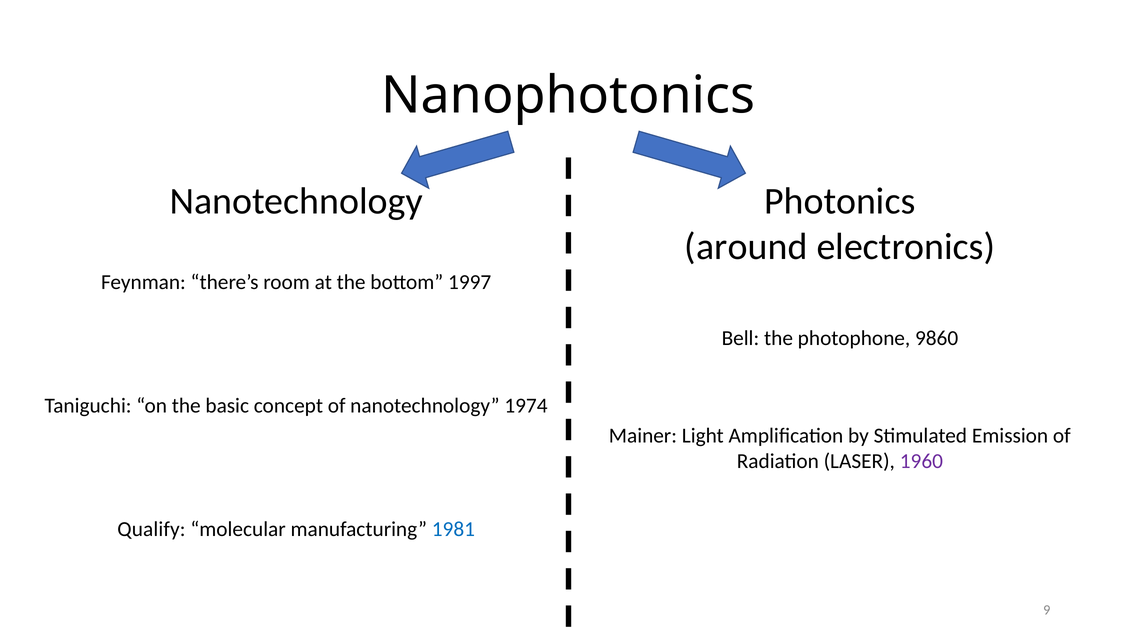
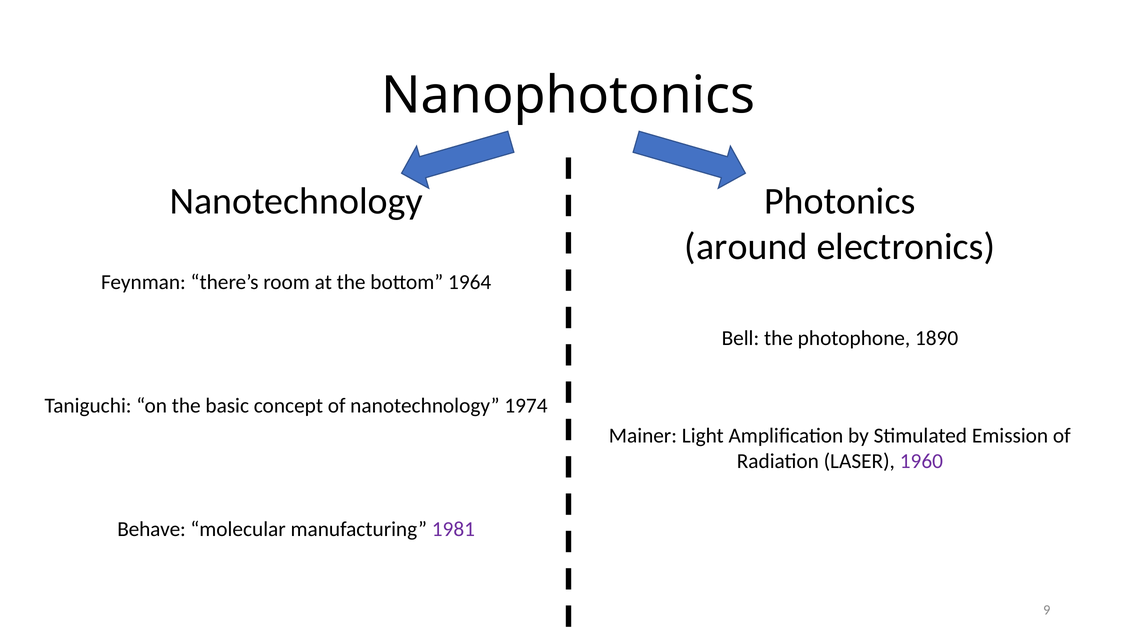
1997: 1997 -> 1964
9860: 9860 -> 1890
Qualify: Qualify -> Behave
1981 colour: blue -> purple
